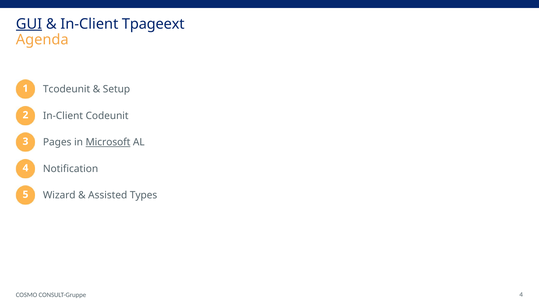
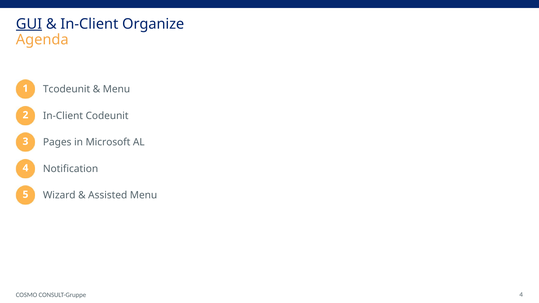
Tpageext: Tpageext -> Organize
Setup at (116, 89): Setup -> Menu
Microsoft underline: present -> none
Assisted Types: Types -> Menu
